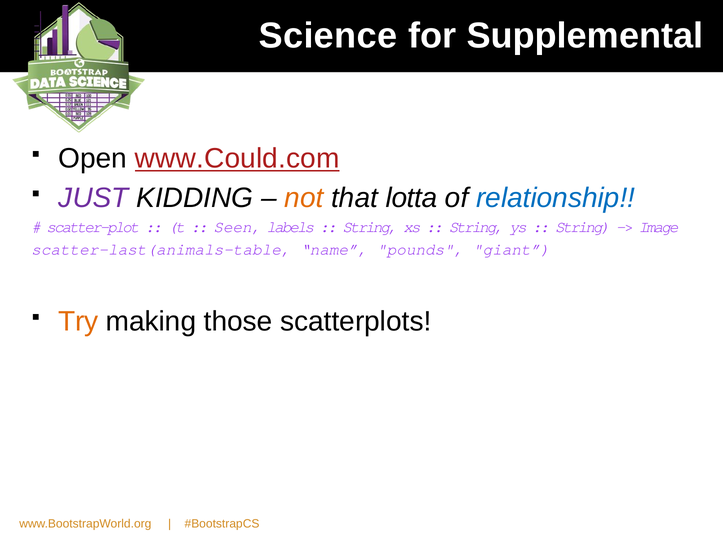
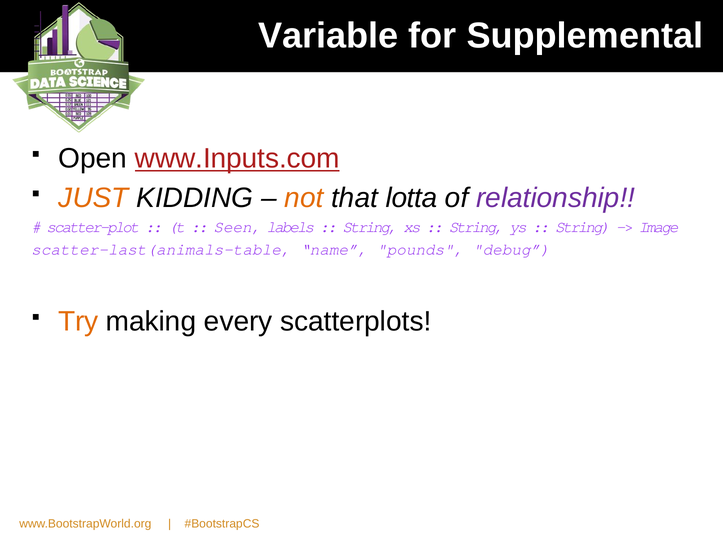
Science: Science -> Variable
www.Could.com: www.Could.com -> www.Inputs.com
JUST colour: purple -> orange
relationship colour: blue -> purple
giant: giant -> debug
those: those -> every
